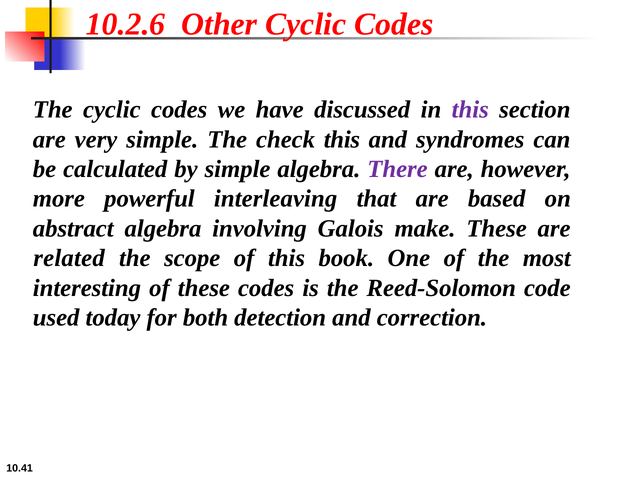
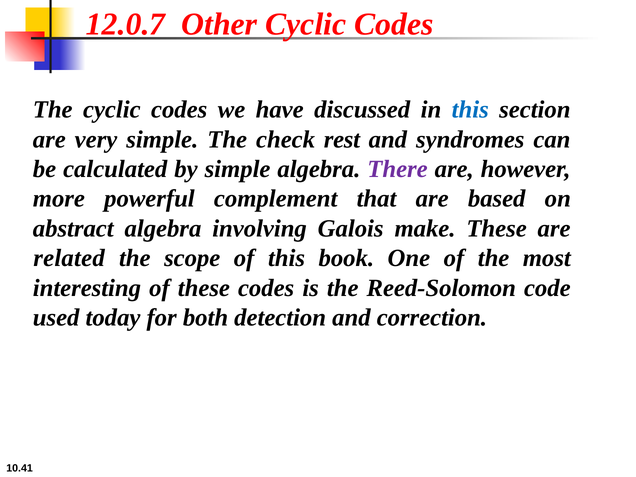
10.2.6: 10.2.6 -> 12.0.7
this at (470, 110) colour: purple -> blue
check this: this -> rest
interleaving: interleaving -> complement
